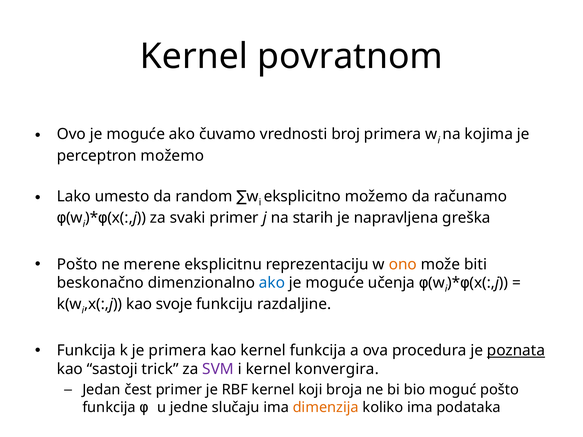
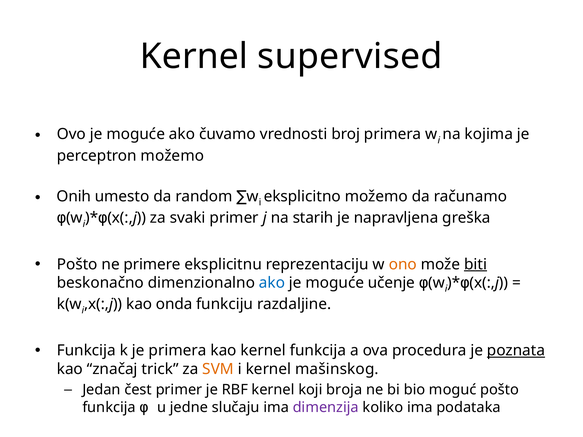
povratnom: povratnom -> supervised
Lako: Lako -> Onih
merene: merene -> primere
biti underline: none -> present
učenja: učenja -> učenje
svoje: svoje -> onda
sastoji: sastoji -> značaj
SVM colour: purple -> orange
konvergira: konvergira -> mašinskog
dimenzija colour: orange -> purple
